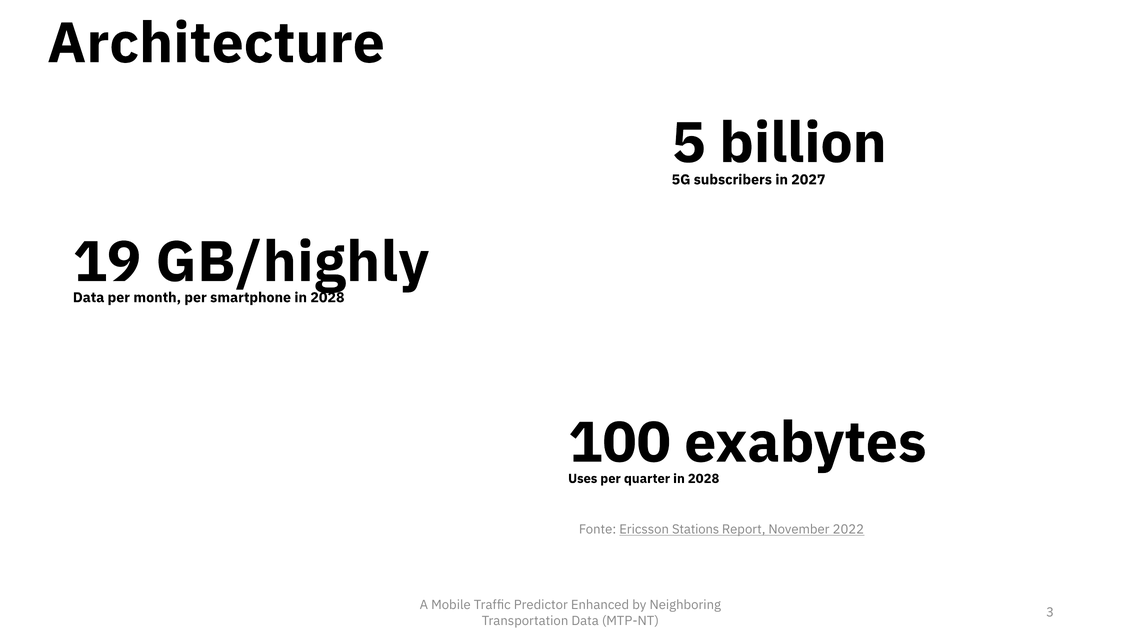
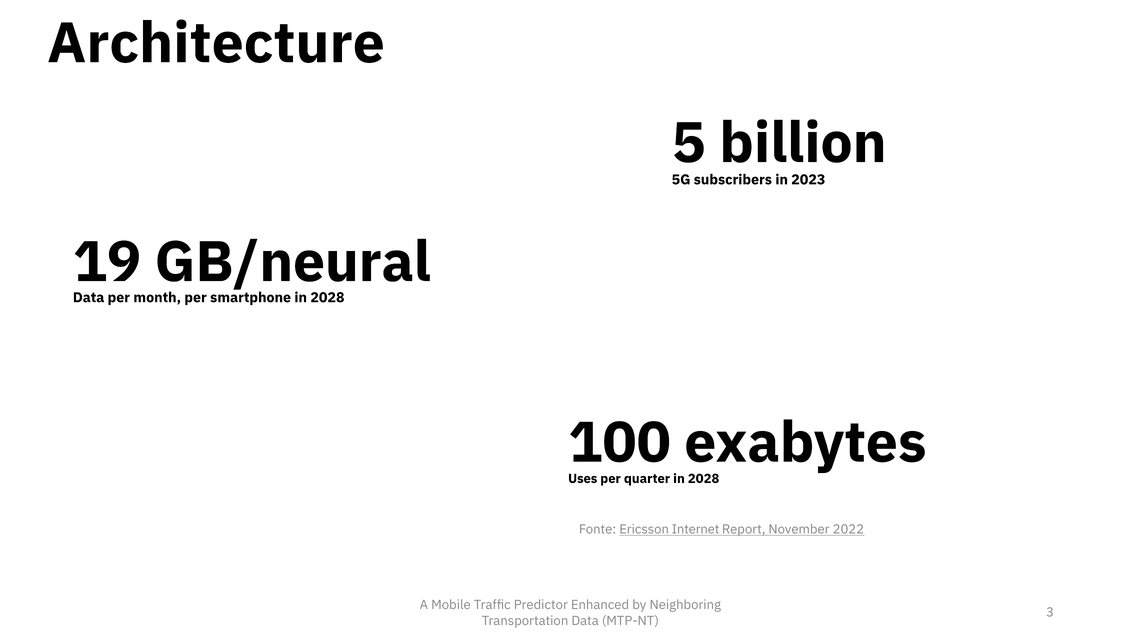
2027: 2027 -> 2023
GB/highly: GB/highly -> GB/neural
Stations: Stations -> Internet
